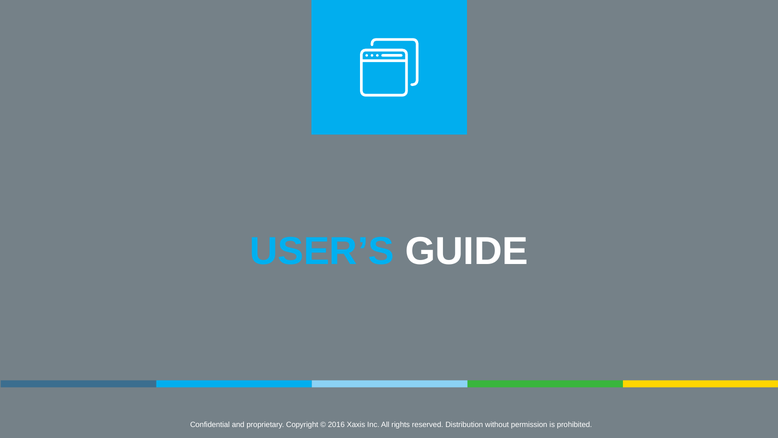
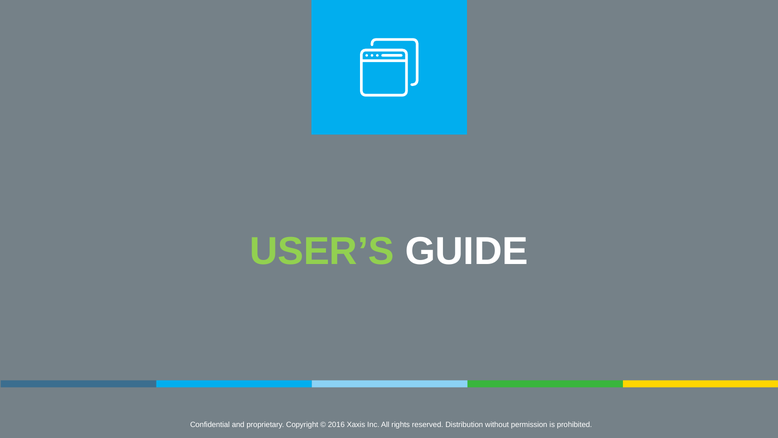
USER’S colour: light blue -> light green
